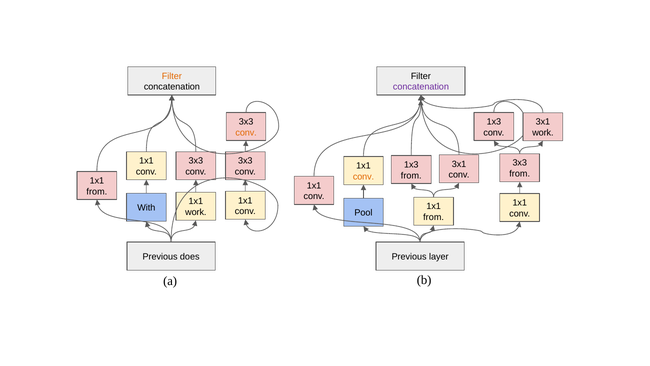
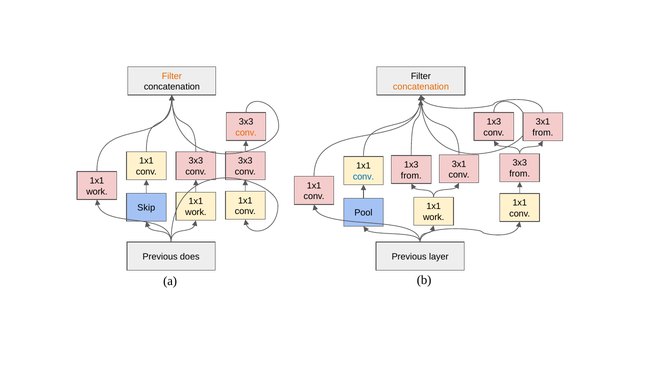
concatenation at (421, 87) colour: purple -> orange
work at (543, 133): work -> from
conv at (363, 176) colour: orange -> blue
from at (97, 191): from -> work
With: With -> Skip
from at (434, 217): from -> work
